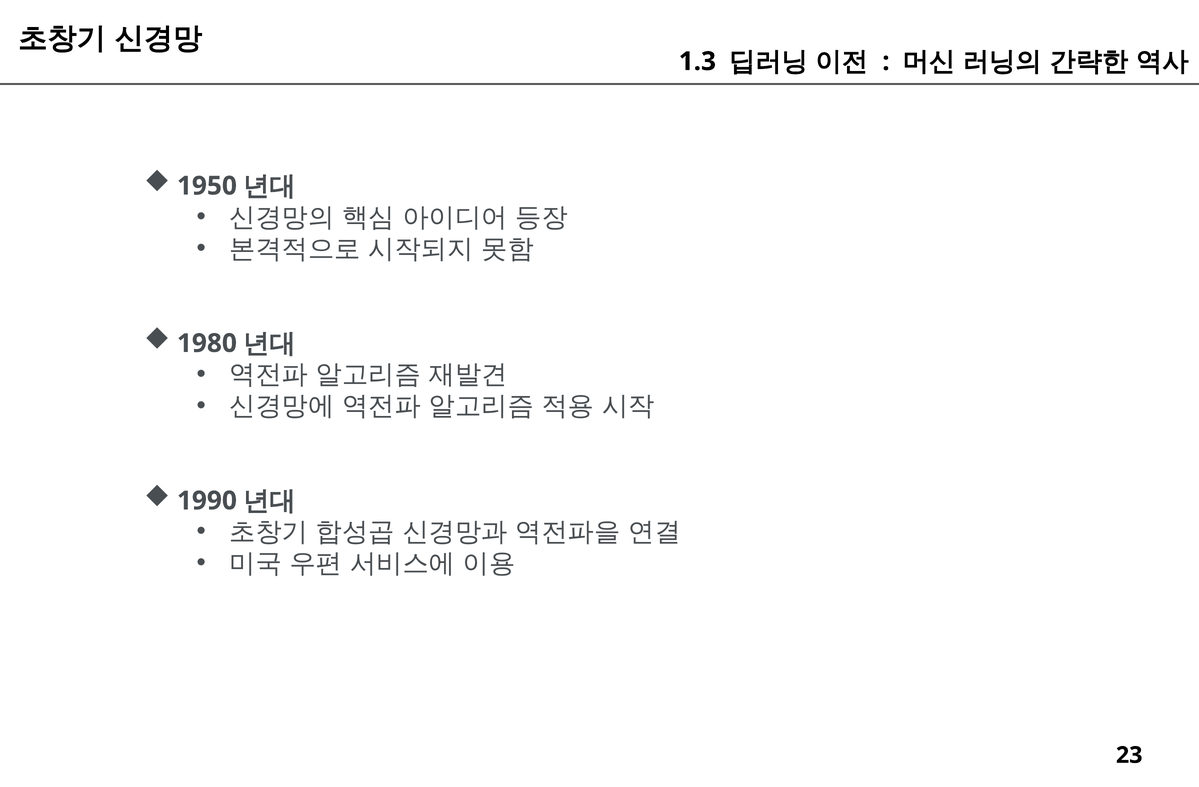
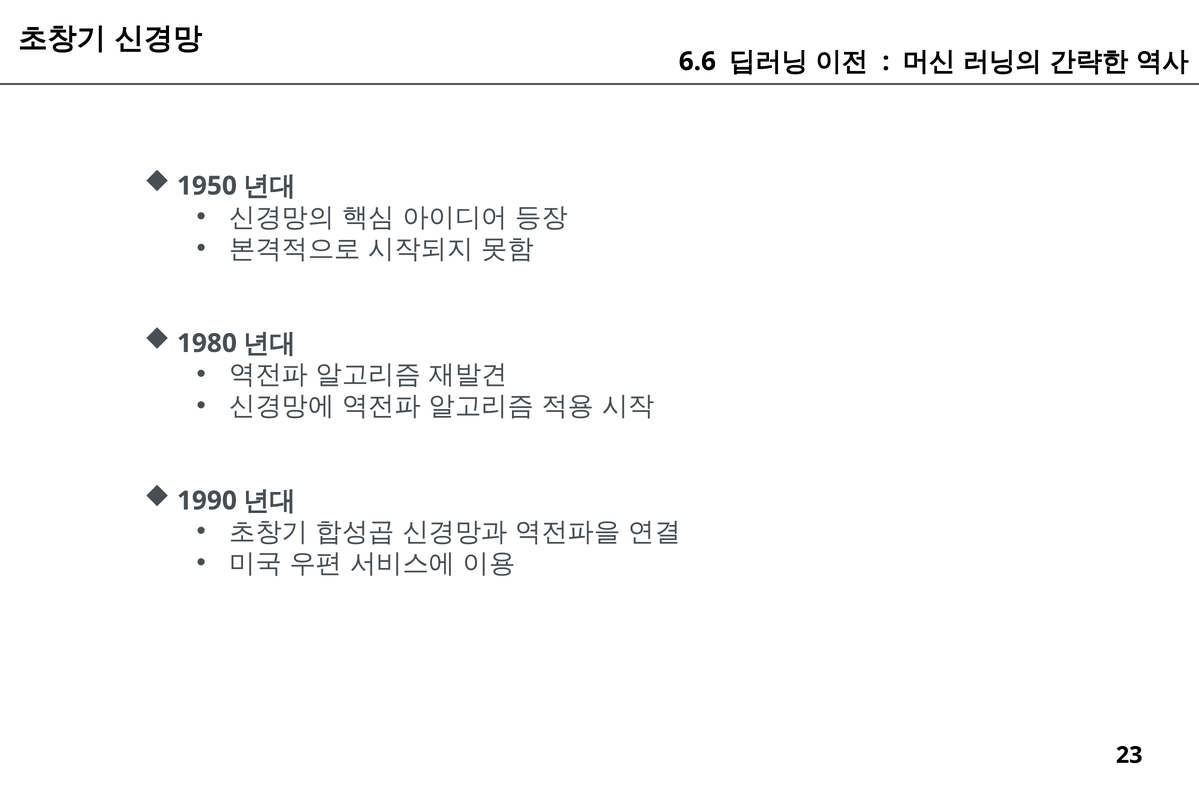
1.3: 1.3 -> 6.6
